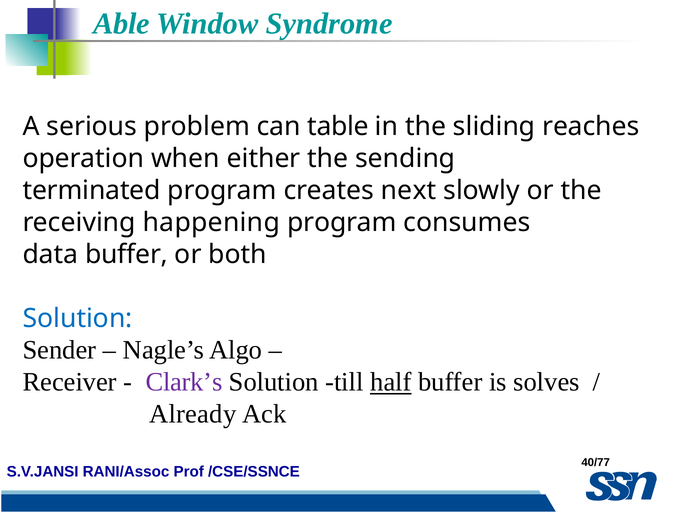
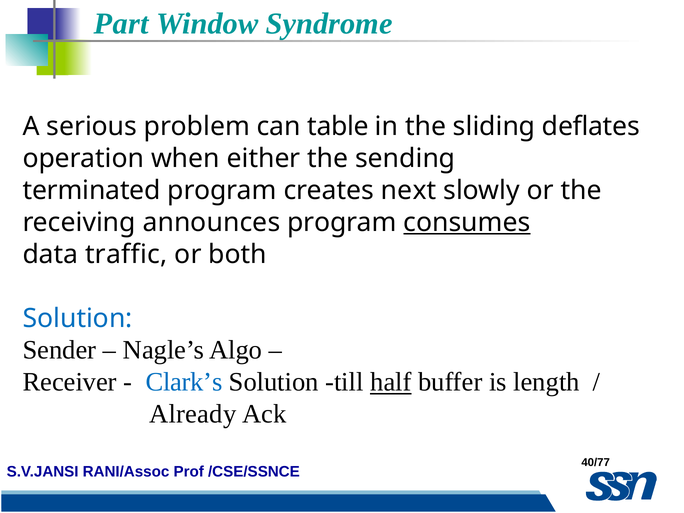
Able: Able -> Part
reaches: reaches -> deflates
happening: happening -> announces
consumes underline: none -> present
data buffer: buffer -> traffic
Clark’s colour: purple -> blue
solves: solves -> length
